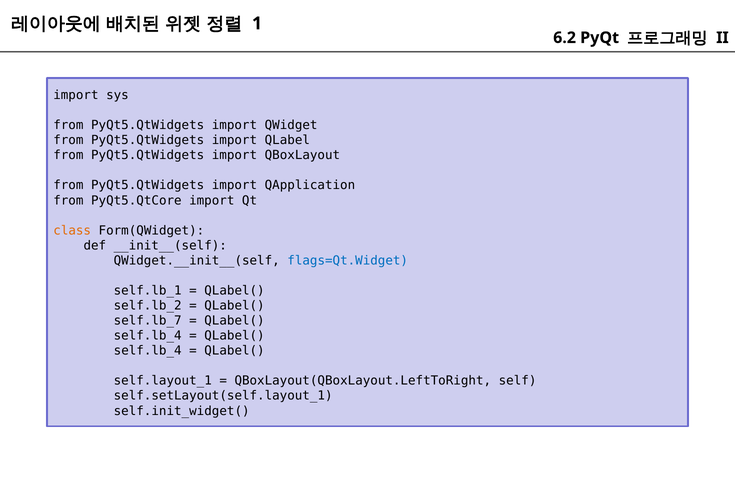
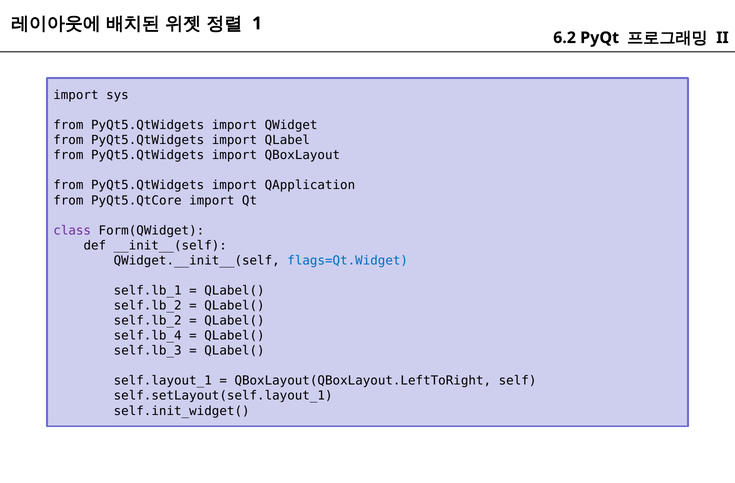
class colour: orange -> purple
self.lb_7 at (148, 321): self.lb_7 -> self.lb_2
self.lb_4 at (148, 351): self.lb_4 -> self.lb_3
